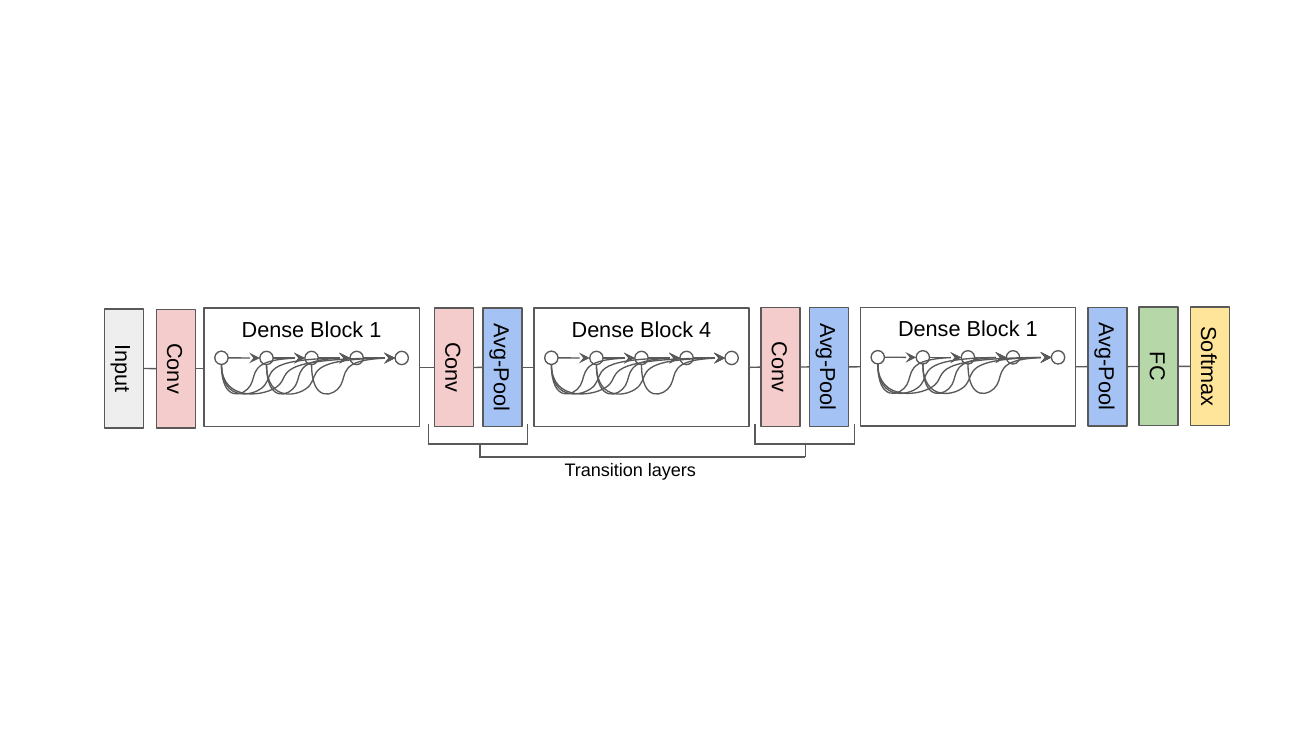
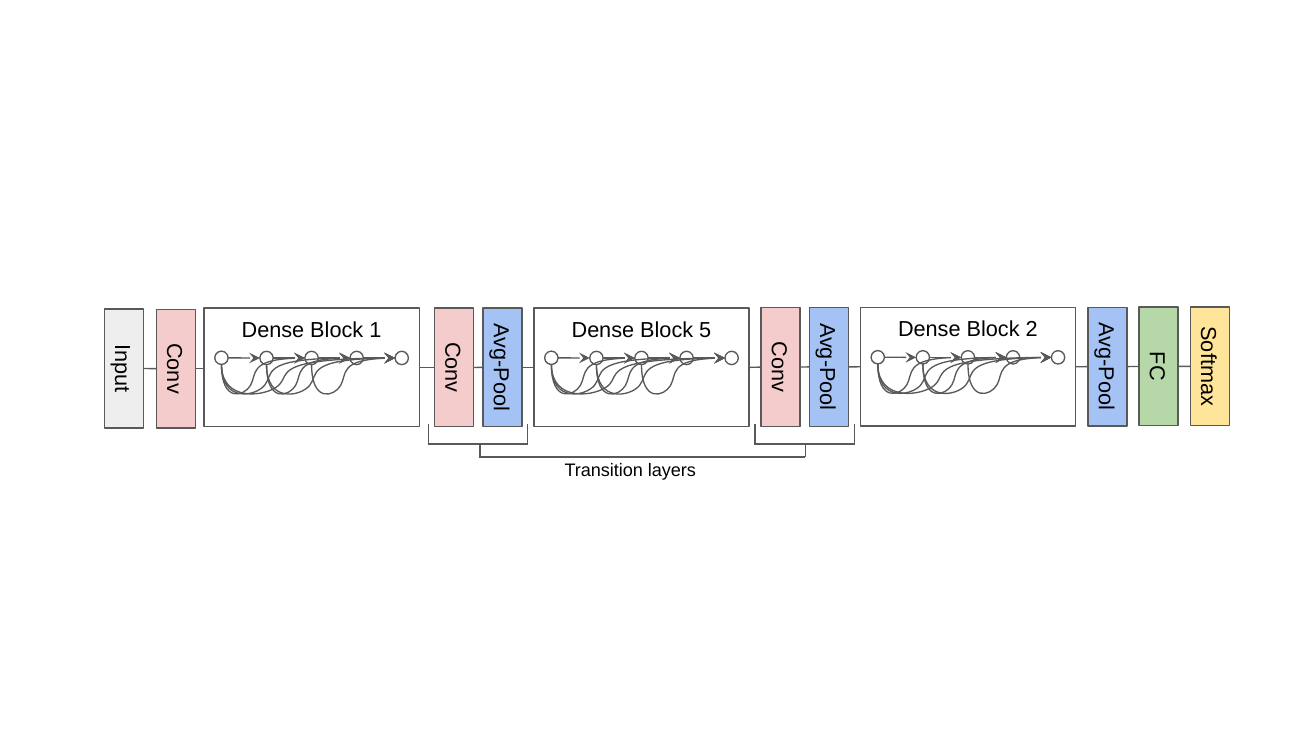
4: 4 -> 5
1 at (1032, 329): 1 -> 2
